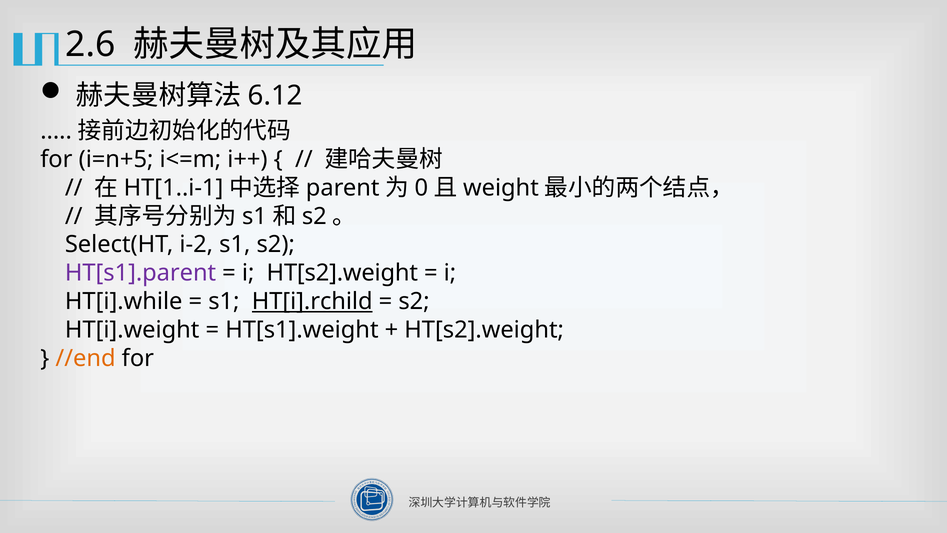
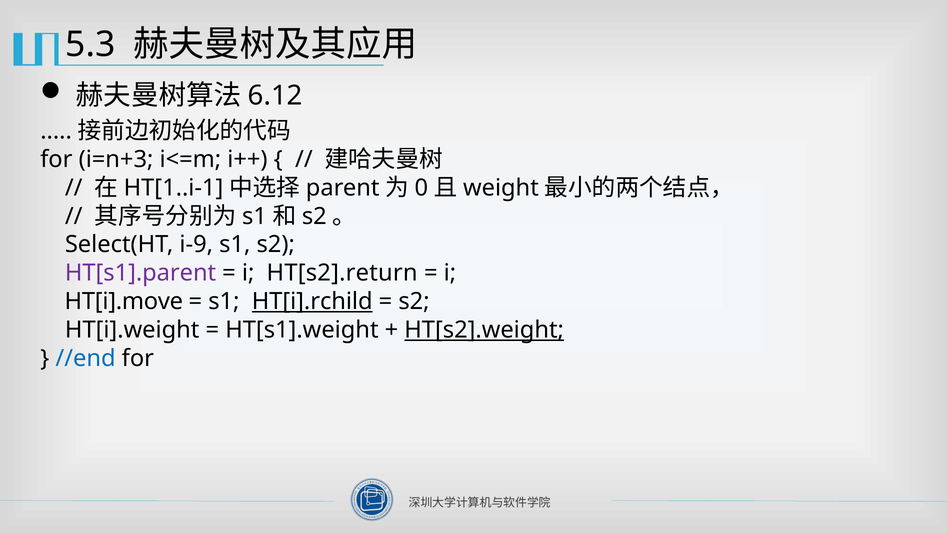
2.6: 2.6 -> 5.3
i=n+5: i=n+5 -> i=n+3
i-2: i-2 -> i-9
i HT[s2].weight: HT[s2].weight -> HT[s2].return
HT[i].while: HT[i].while -> HT[i].move
HT[s2].weight at (484, 330) underline: none -> present
//end colour: orange -> blue
